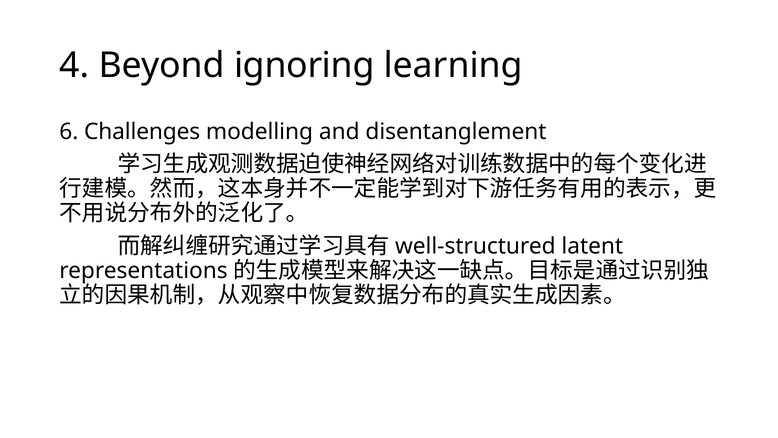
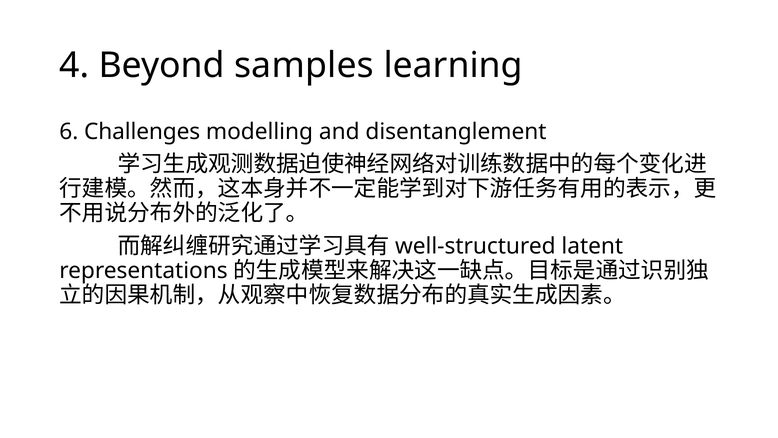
ignoring: ignoring -> samples
